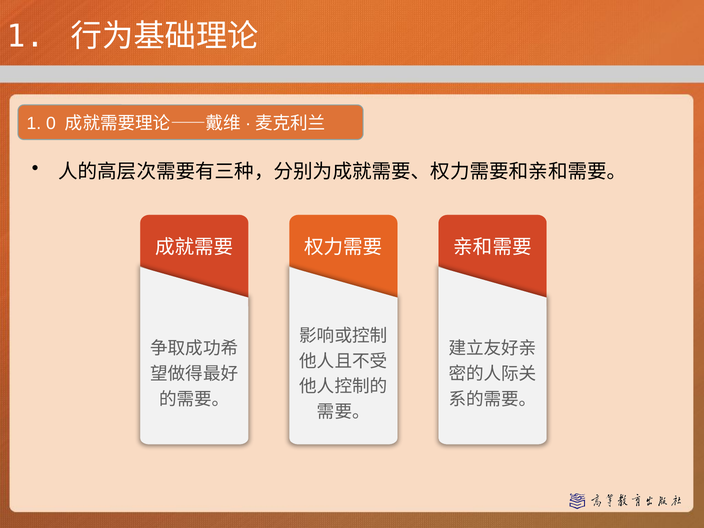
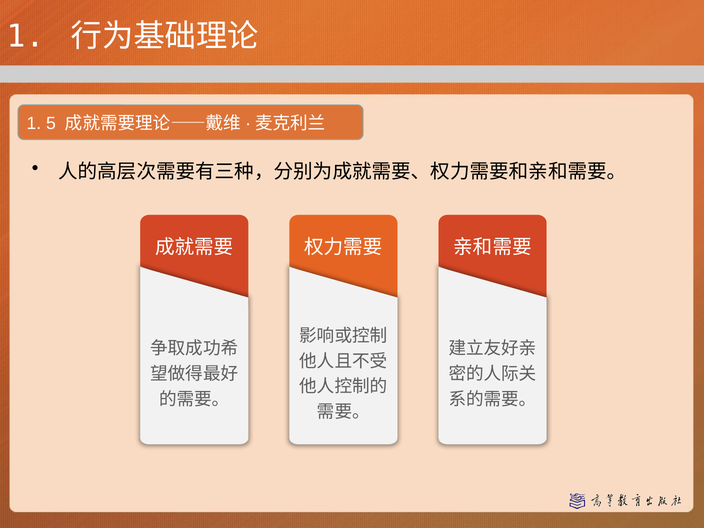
0: 0 -> 5
